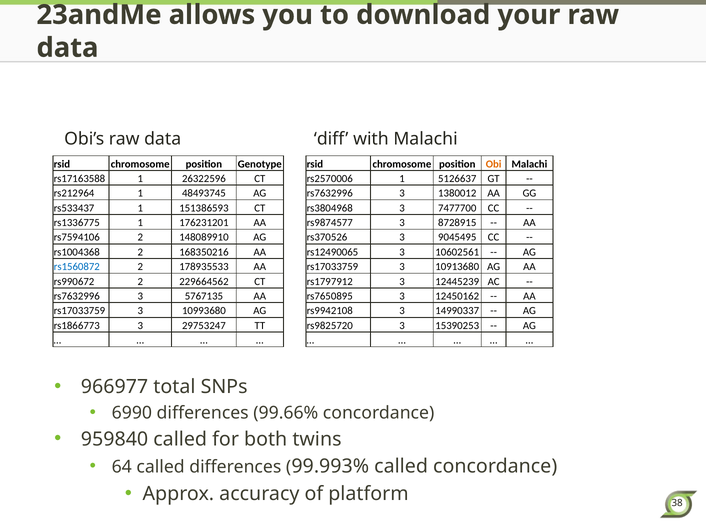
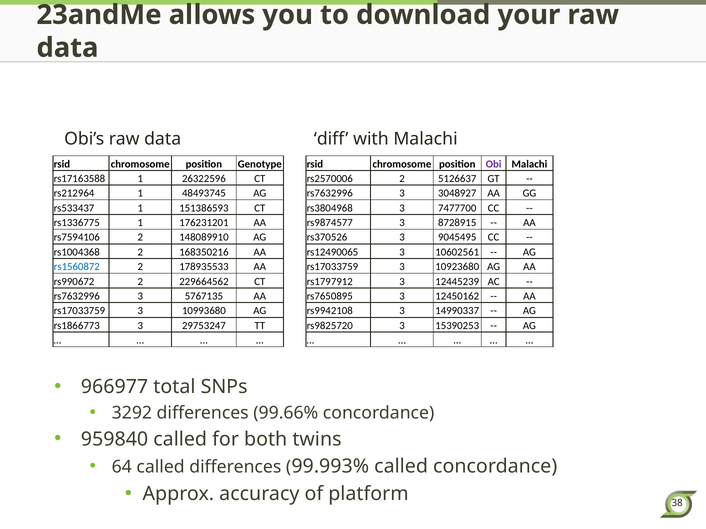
Obi colour: orange -> purple
rs2570006 1: 1 -> 2
1380012: 1380012 -> 3048927
10913680: 10913680 -> 10923680
6990: 6990 -> 3292
